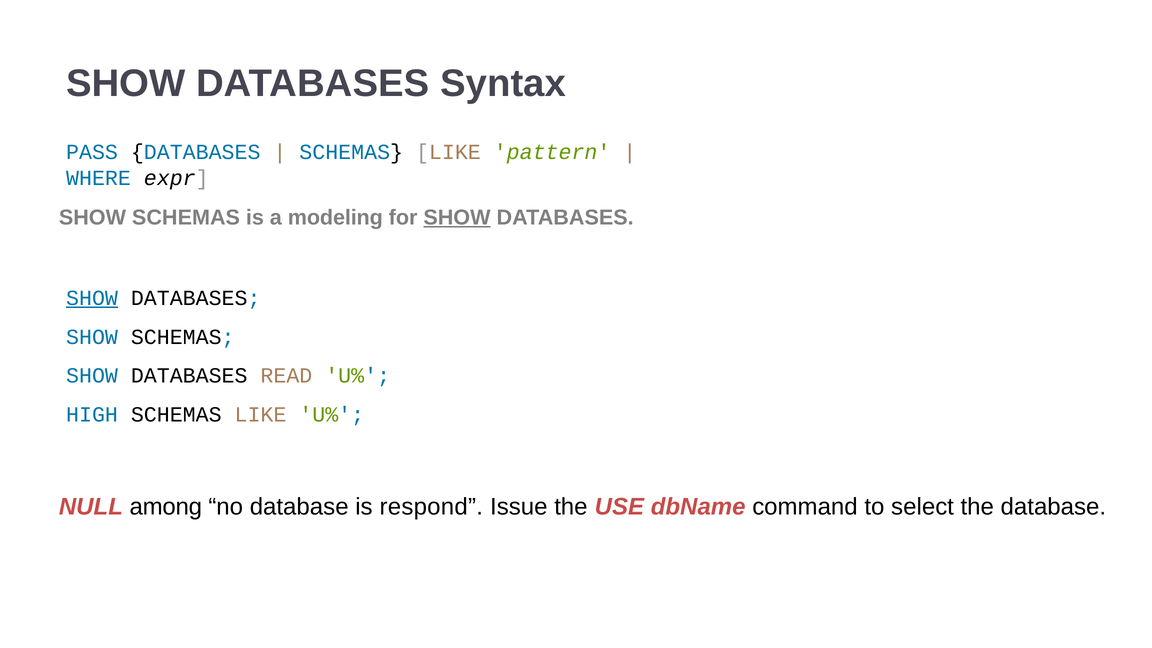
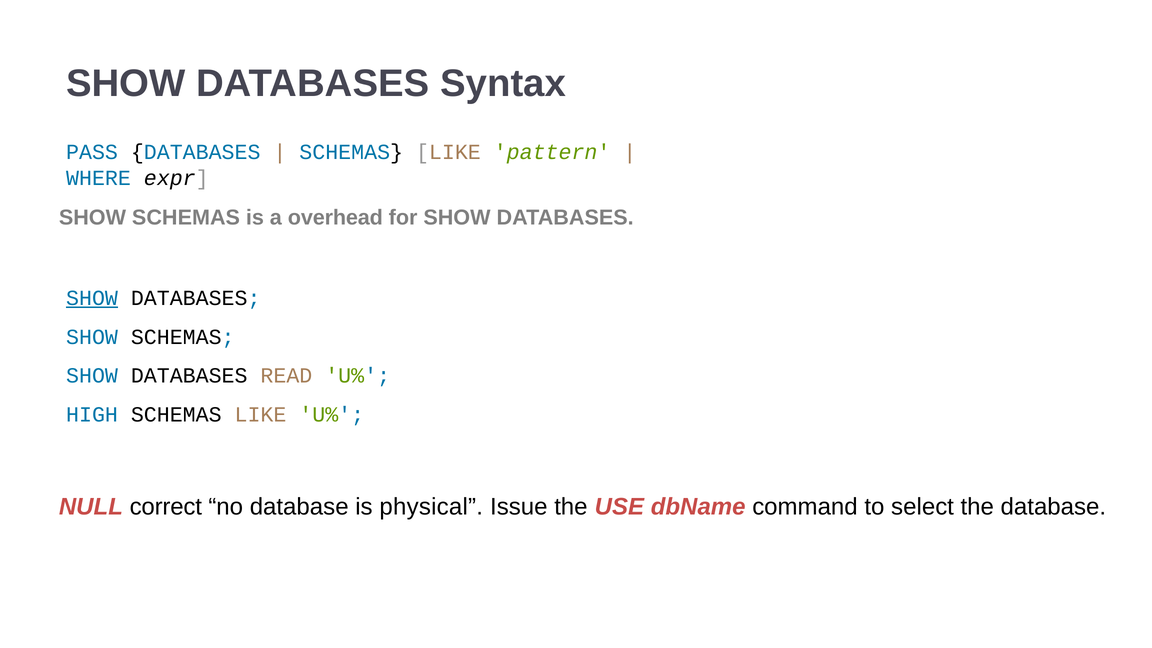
modeling: modeling -> overhead
SHOW at (457, 217) underline: present -> none
among: among -> correct
respond: respond -> physical
